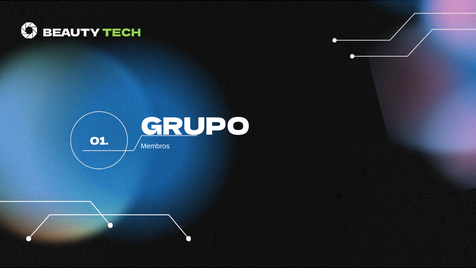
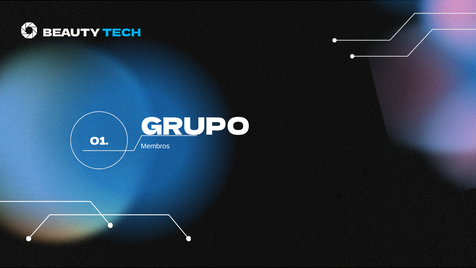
TECH colour: light green -> light blue
